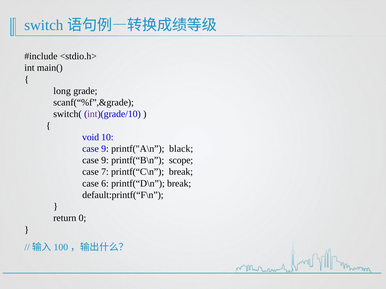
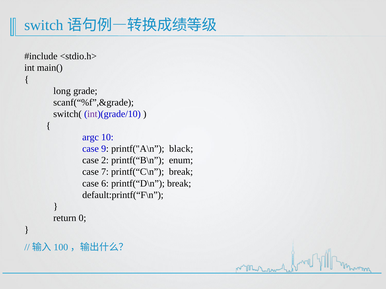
void: void -> argc
9 at (105, 161): 9 -> 2
scope: scope -> enum
